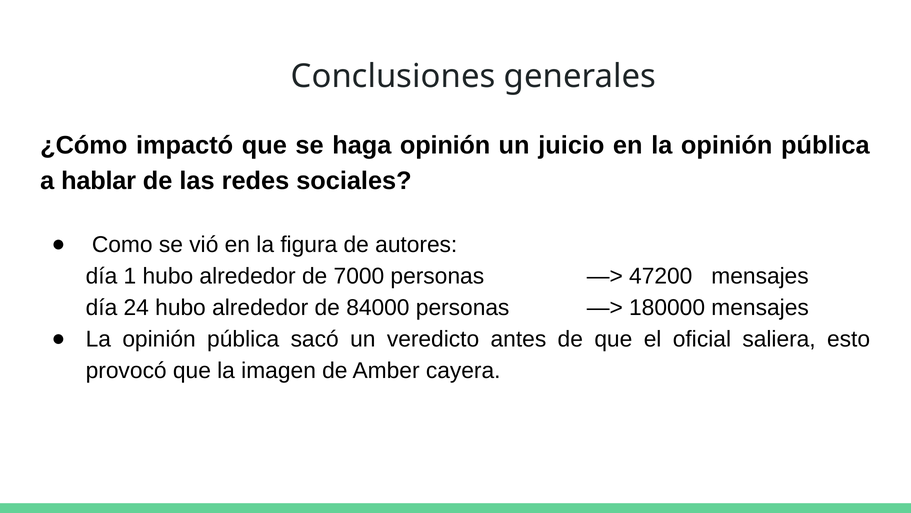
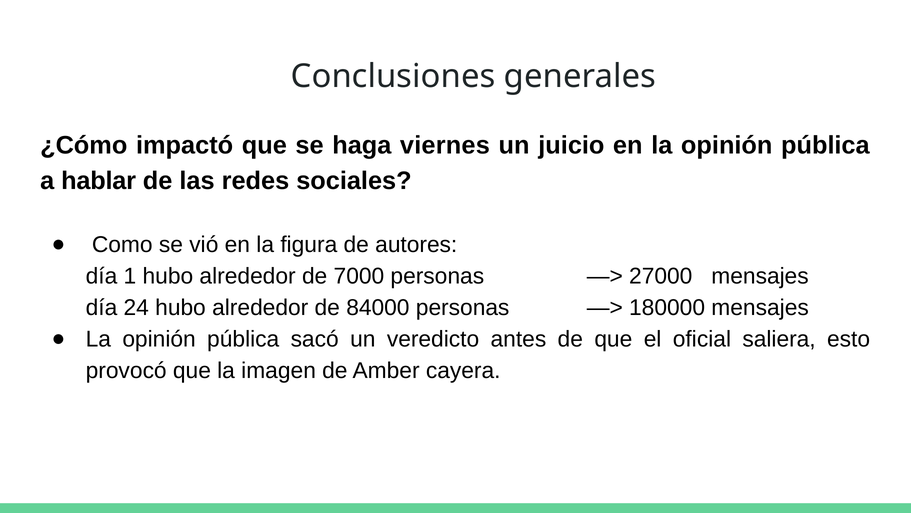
haga opinión: opinión -> viernes
47200: 47200 -> 27000
